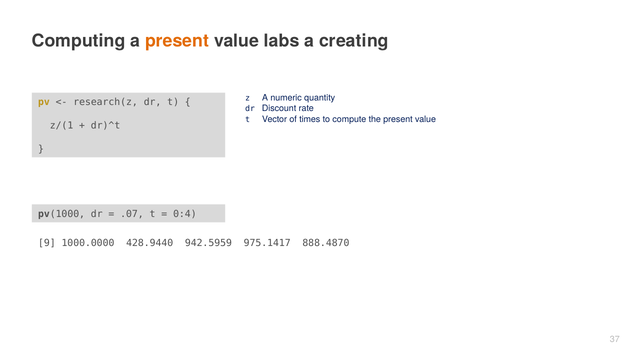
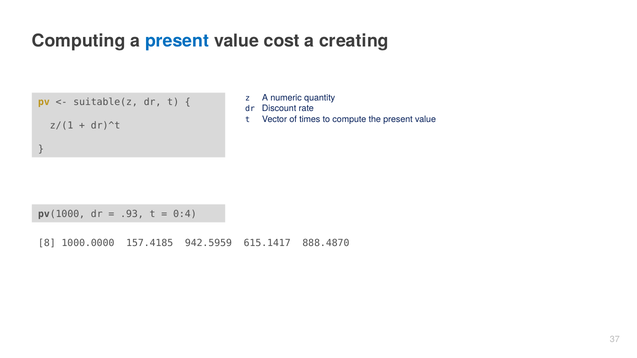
present at (177, 41) colour: orange -> blue
labs: labs -> cost
research(z: research(z -> suitable(z
.07: .07 -> .93
9: 9 -> 8
428.9440: 428.9440 -> 157.4185
975.1417: 975.1417 -> 615.1417
